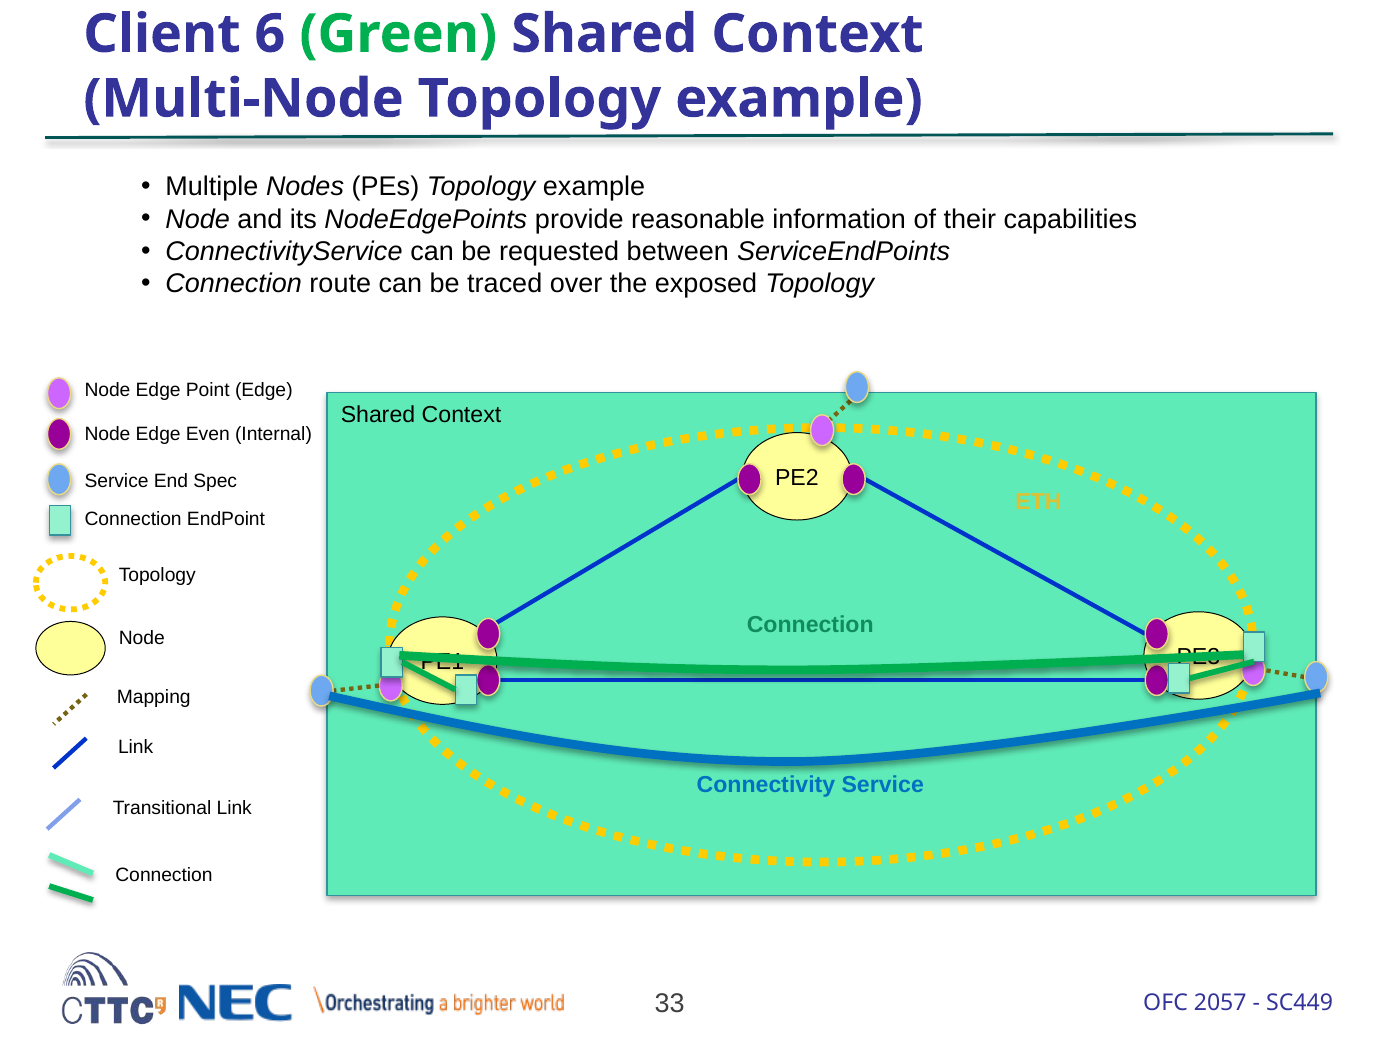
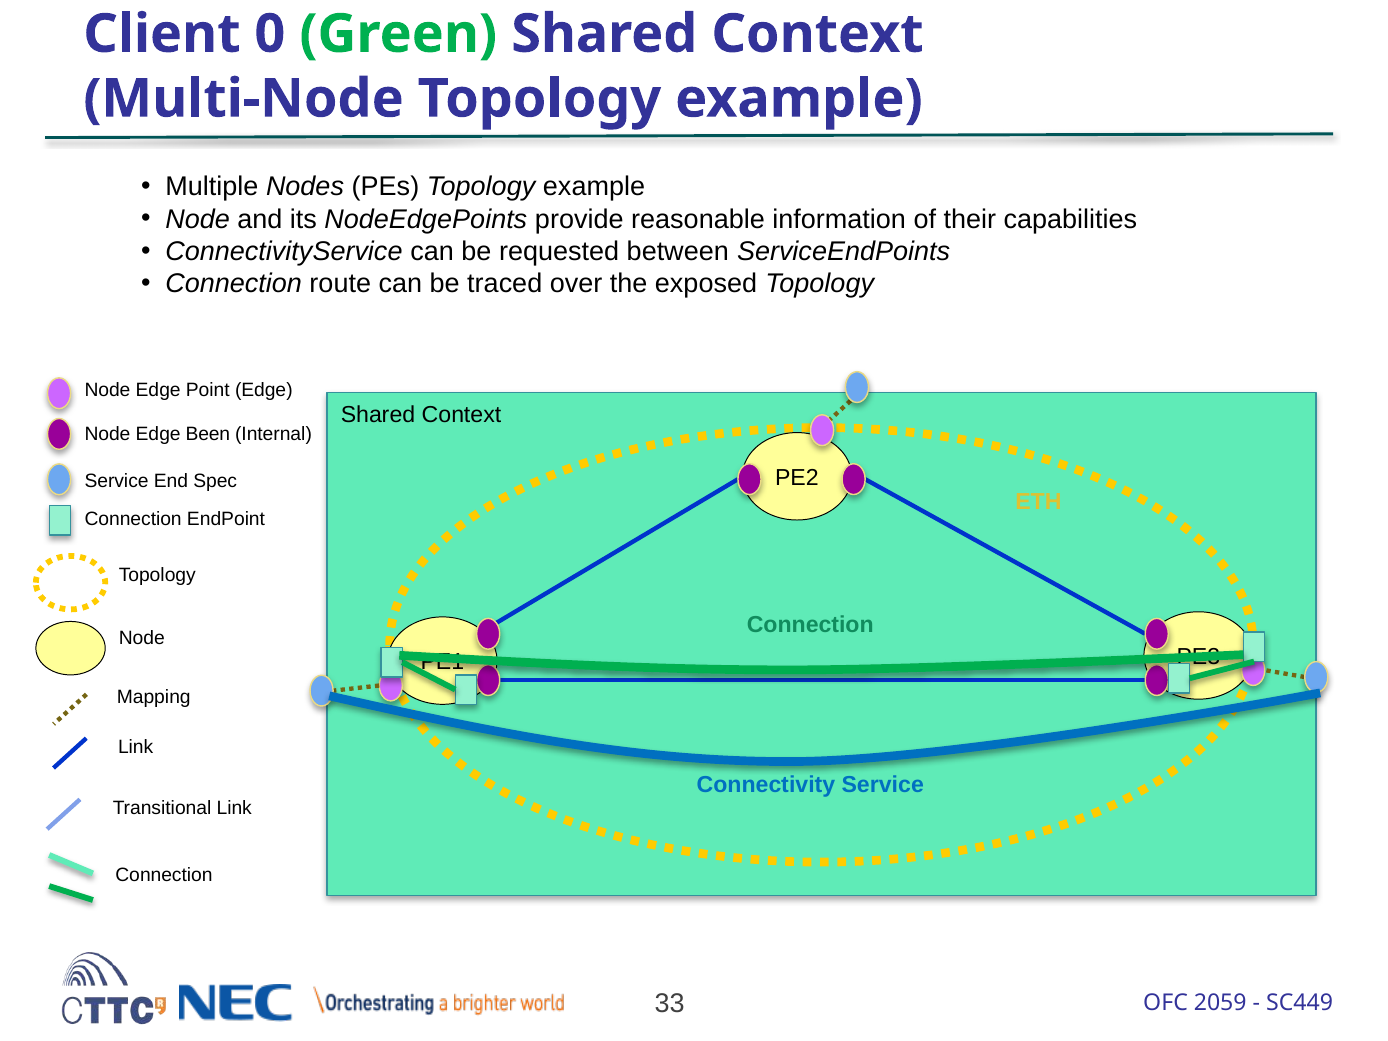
6: 6 -> 0
Even: Even -> Been
2057: 2057 -> 2059
